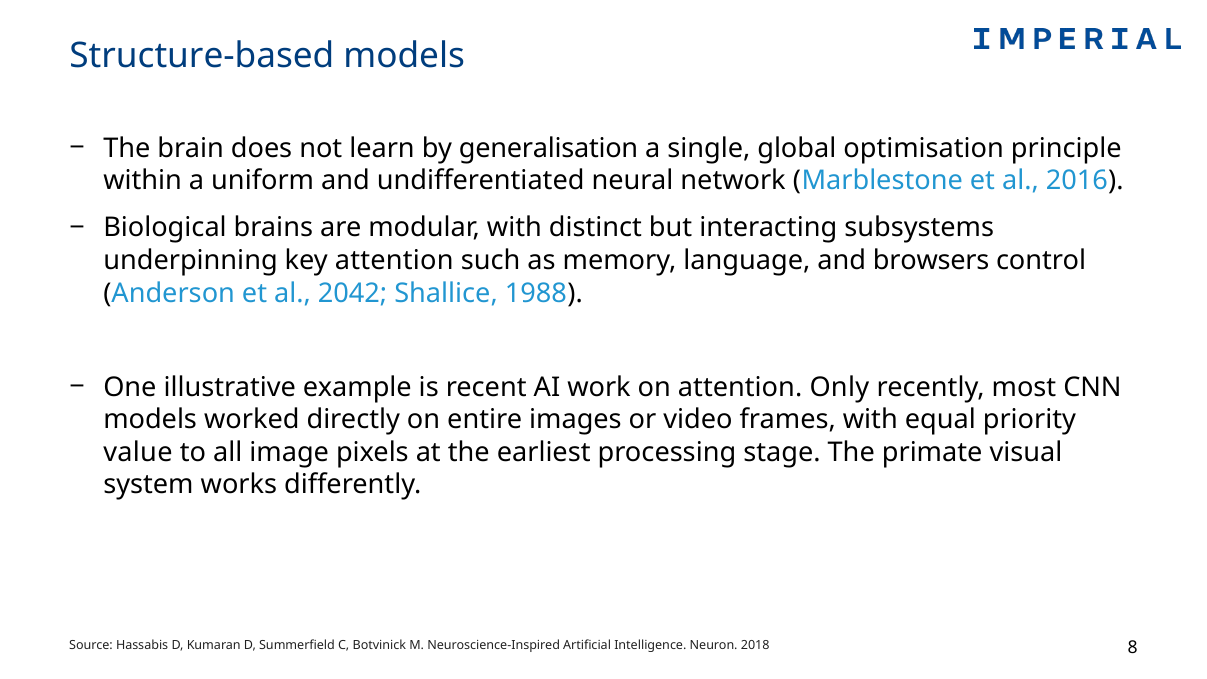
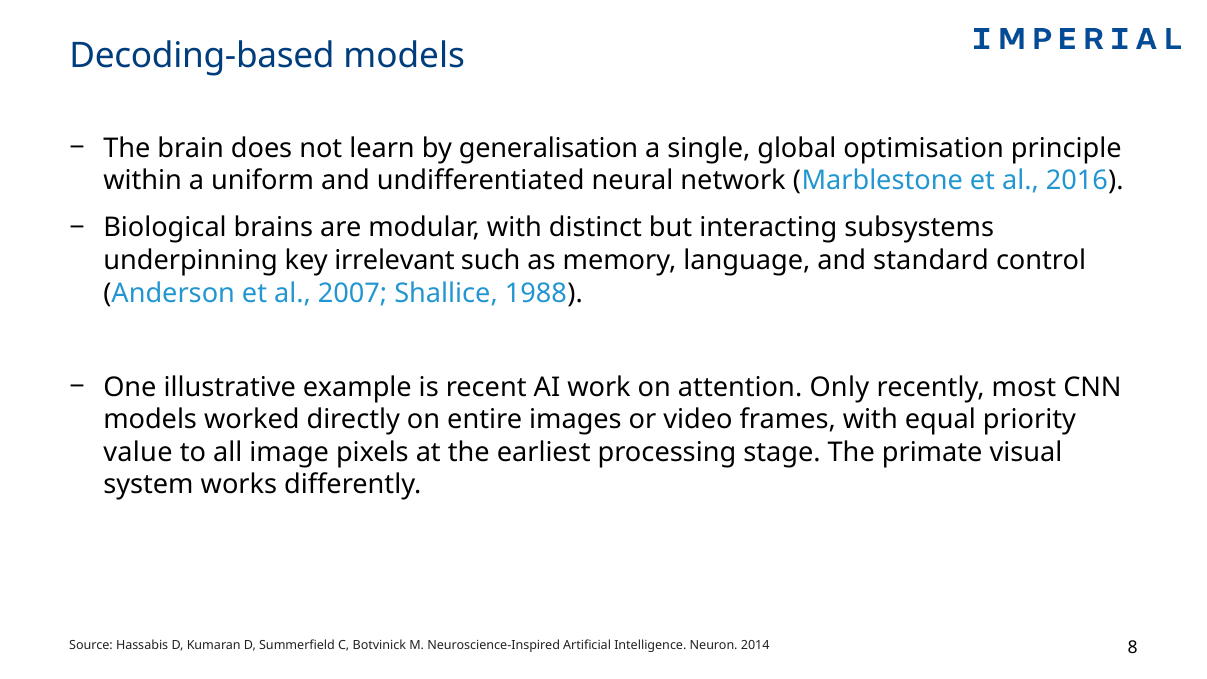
Structure-based: Structure-based -> Decoding-based
key attention: attention -> irrelevant
browsers: browsers -> standard
2042: 2042 -> 2007
2018: 2018 -> 2014
